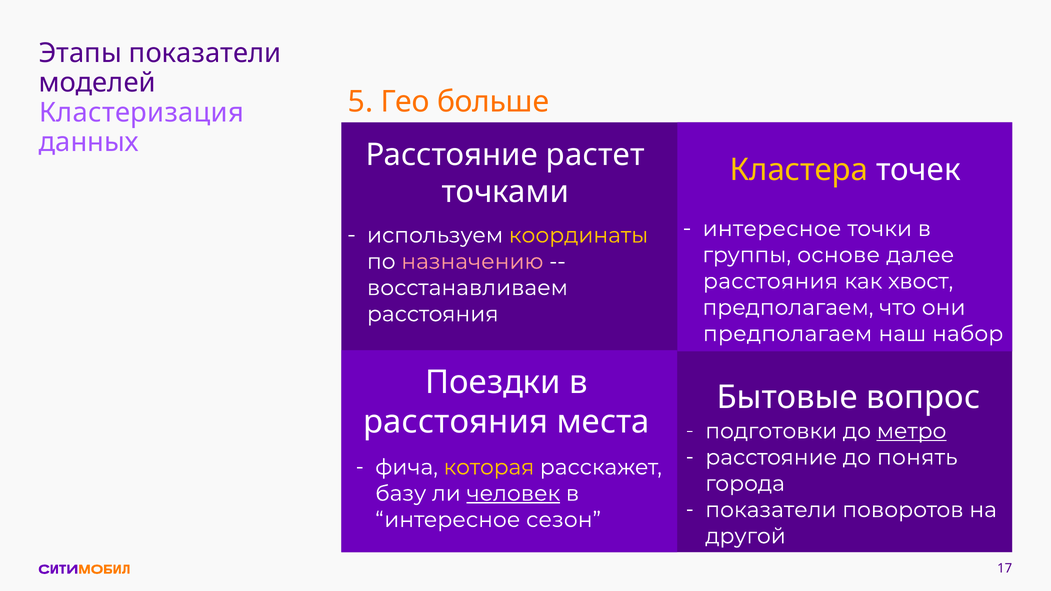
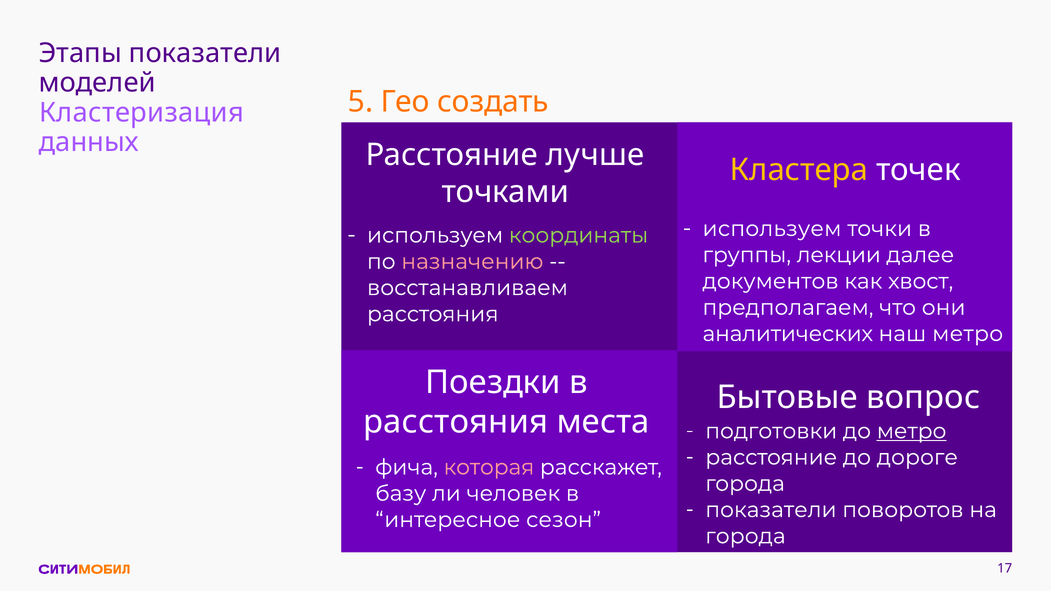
больше: больше -> создать
растет: растет -> лучше
интересное at (772, 229): интересное -> используем
координаты colour: yellow -> light green
основе: основе -> лекции
расстояния at (770, 281): расстояния -> документов
предполагаем at (788, 334): предполагаем -> аналитических
наш набор: набор -> метро
понять: понять -> дороге
которая colour: yellow -> pink
человек underline: present -> none
другой at (746, 536): другой -> города
